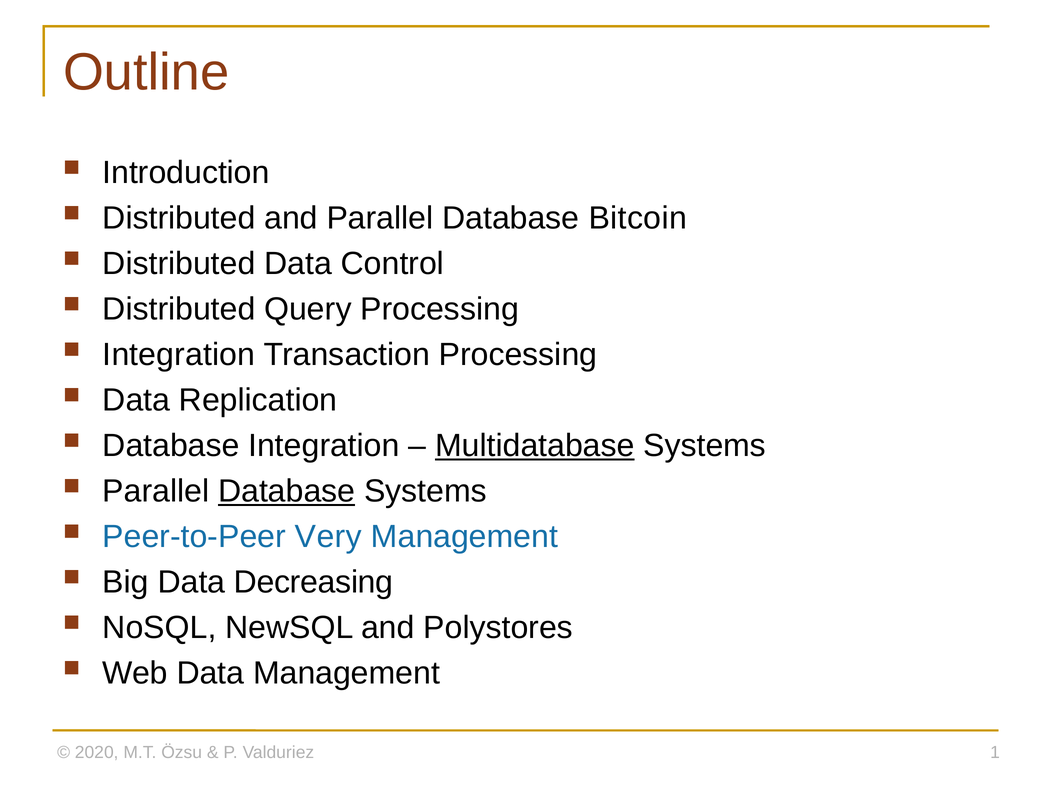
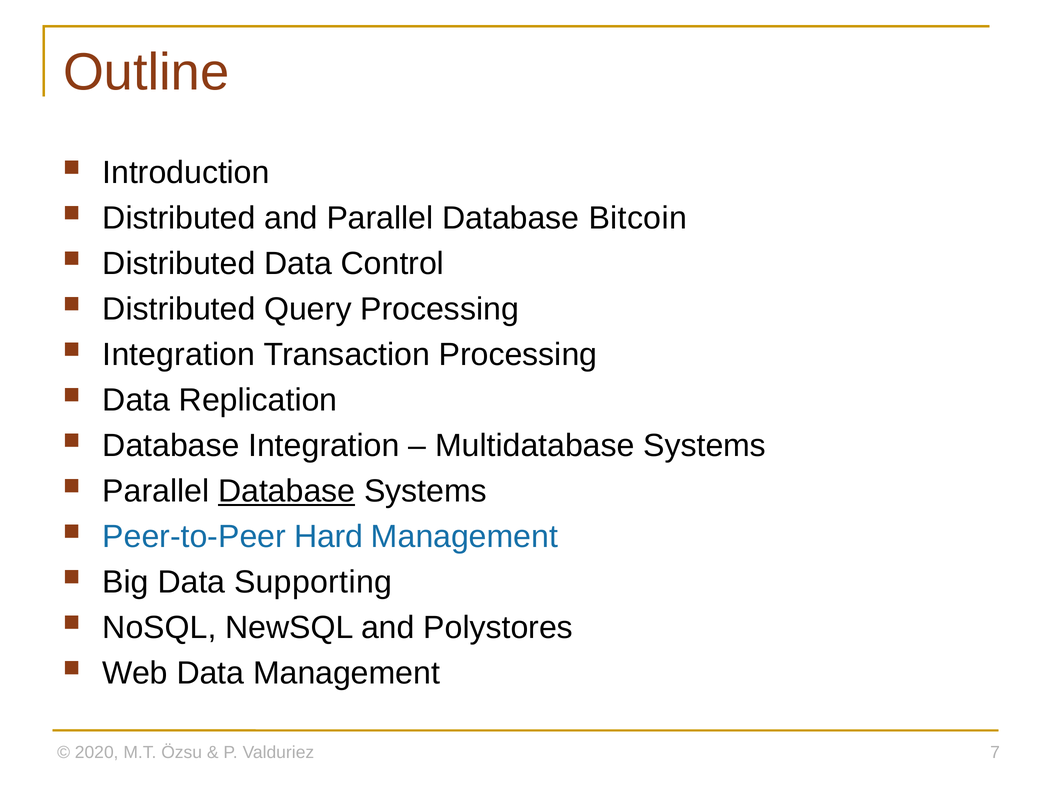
Multidatabase underline: present -> none
Very: Very -> Hard
Decreasing: Decreasing -> Supporting
1: 1 -> 7
